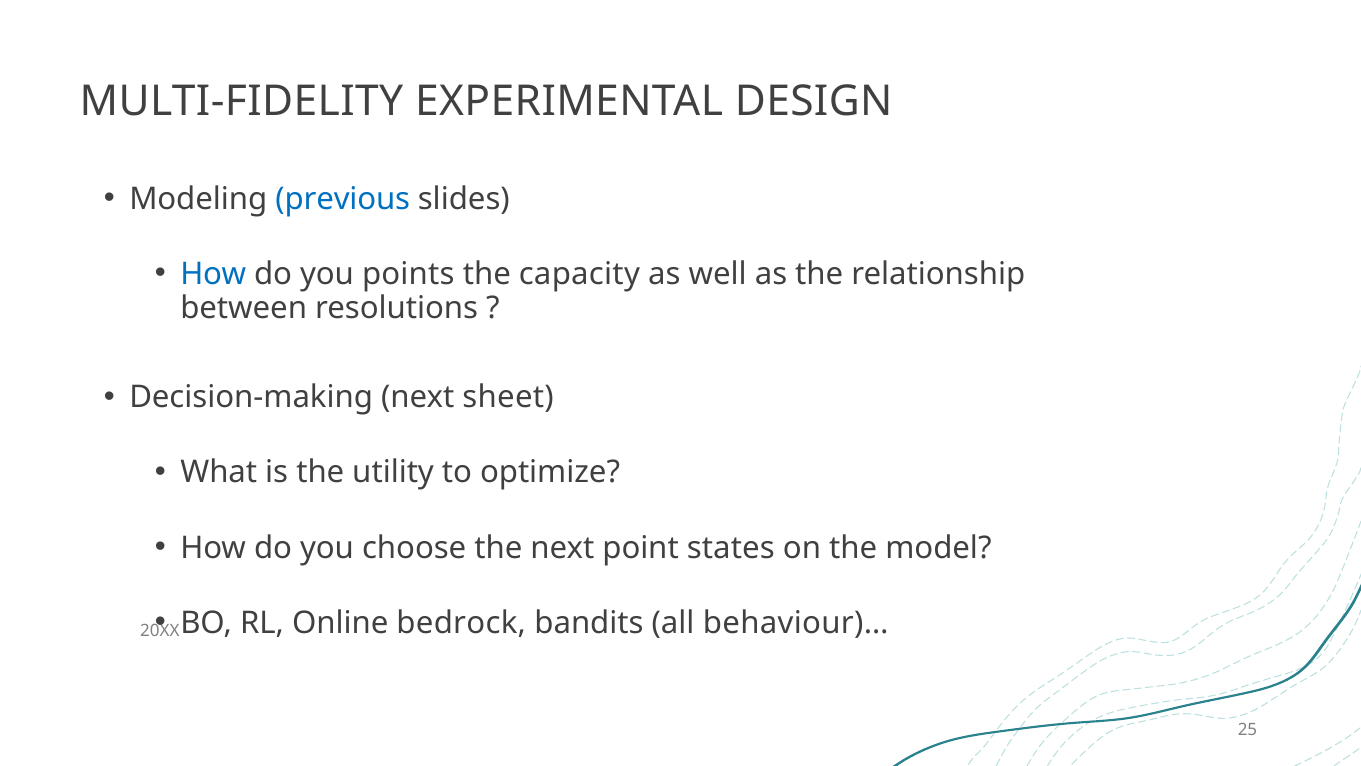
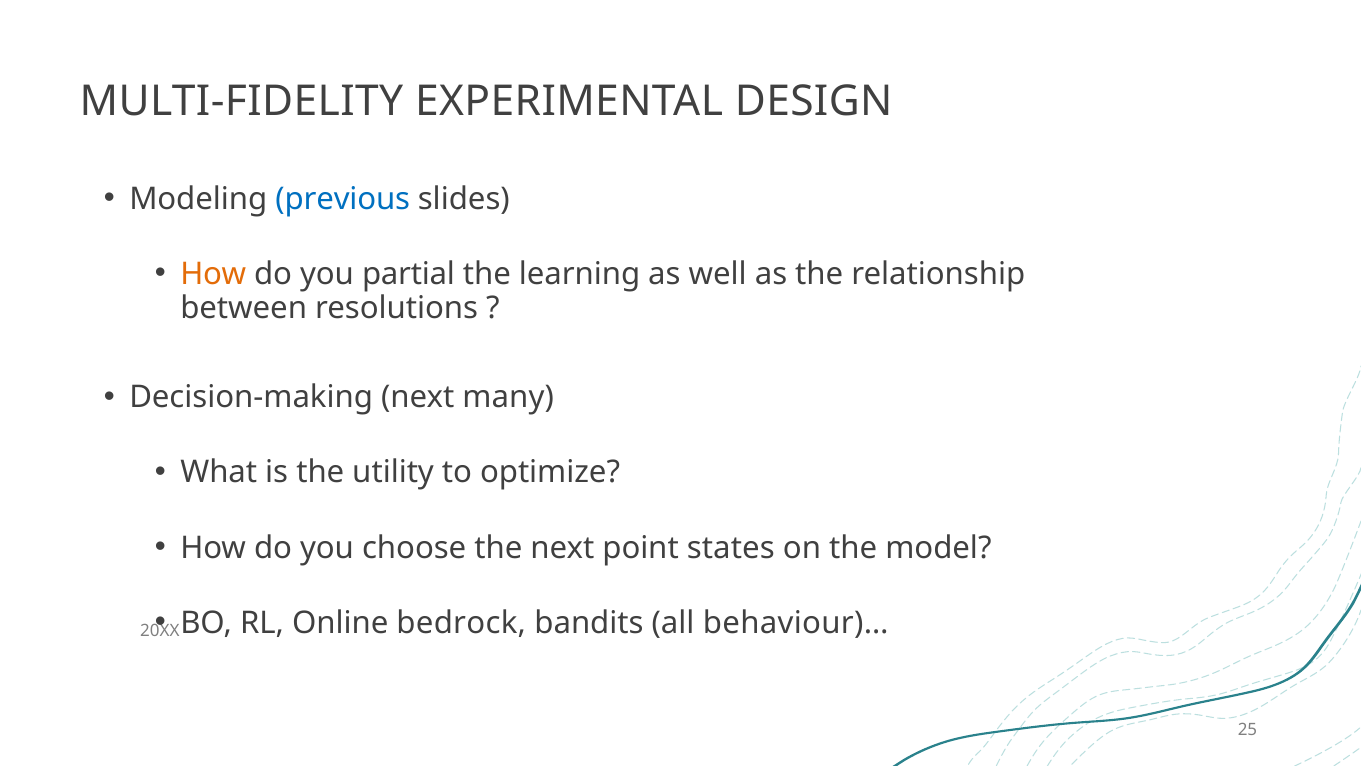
How at (213, 274) colour: blue -> orange
points: points -> partial
capacity: capacity -> learning
sheet: sheet -> many
